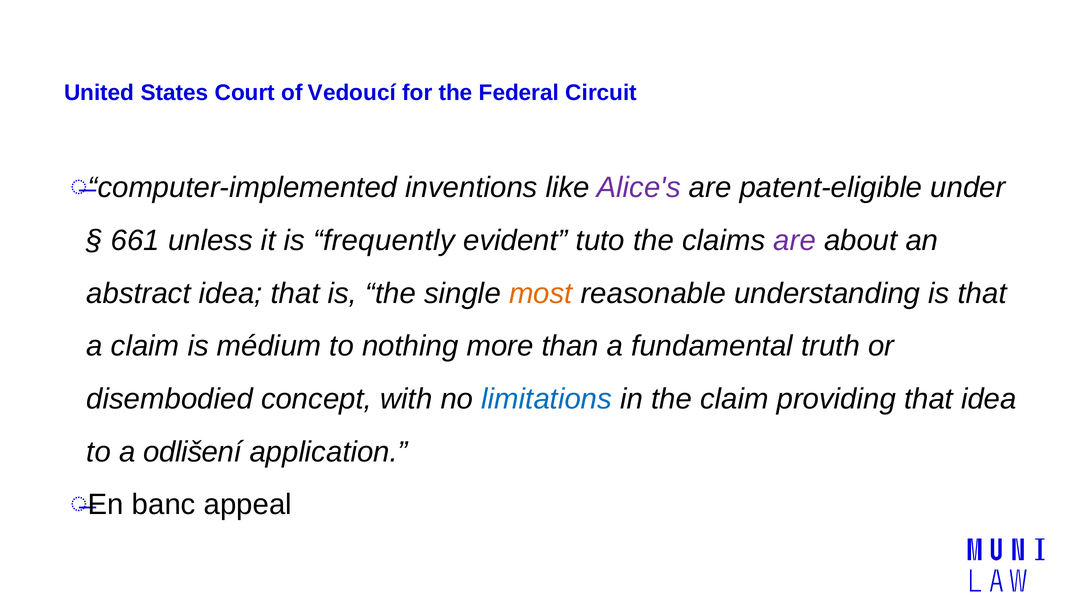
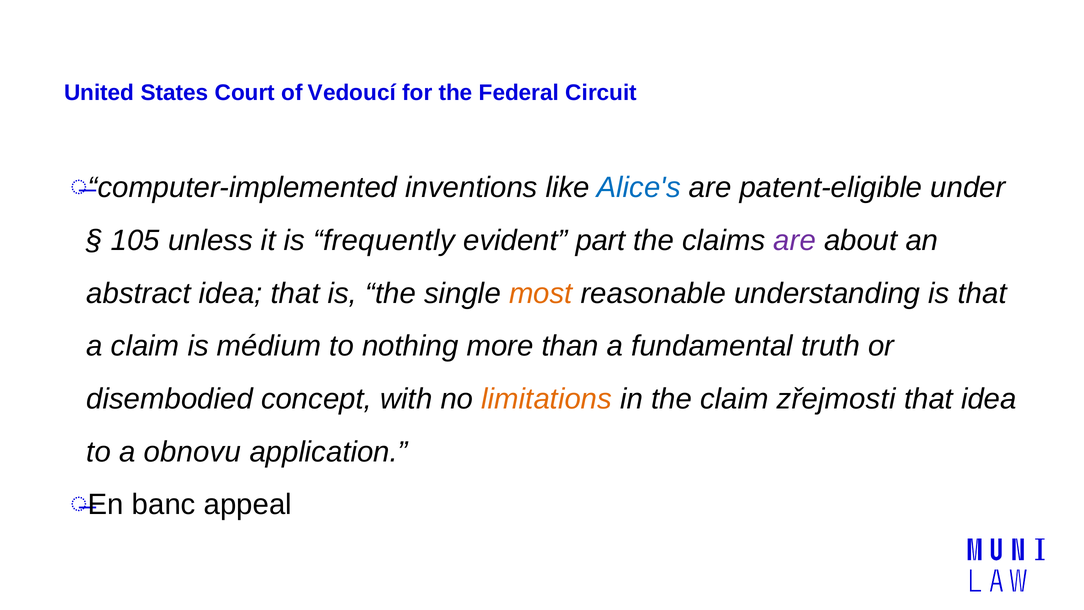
Alice's colour: purple -> blue
661: 661 -> 105
tuto: tuto -> part
limitations colour: blue -> orange
providing: providing -> zřejmosti
odlišení: odlišení -> obnovu
